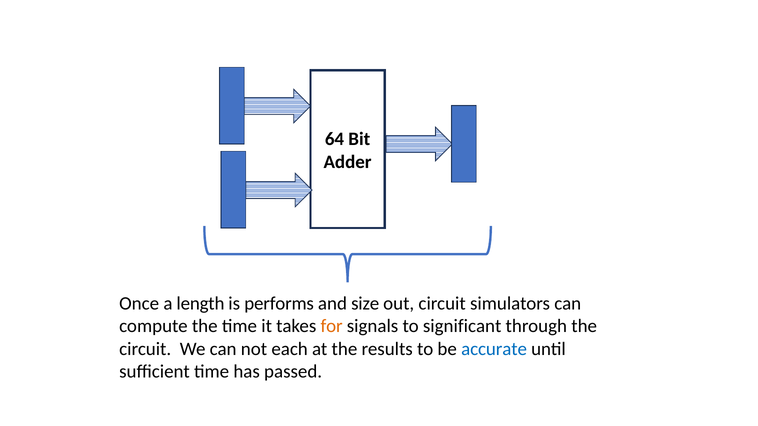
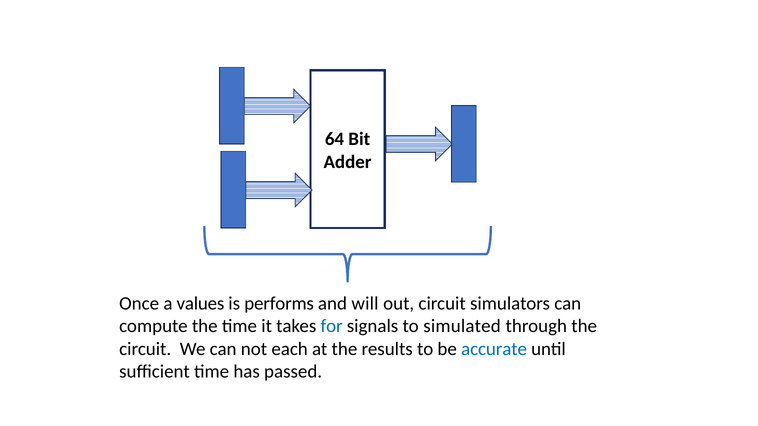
length: length -> values
size: size -> will
for colour: orange -> blue
significant: significant -> simulated
